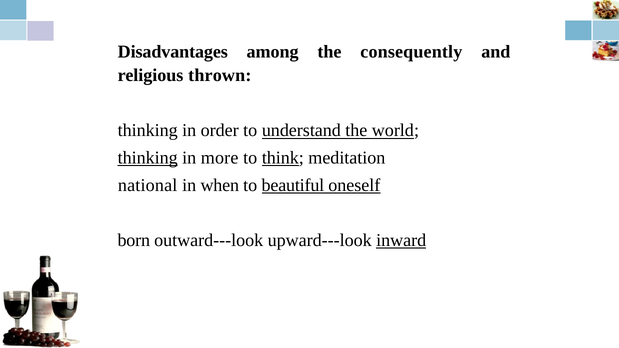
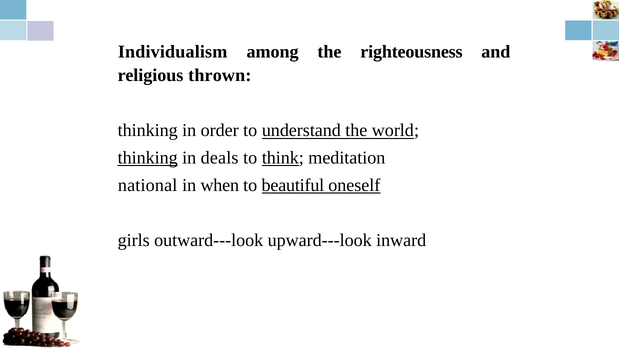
Disadvantages: Disadvantages -> Individualism
consequently: consequently -> righteousness
more: more -> deals
born: born -> girls
inward underline: present -> none
